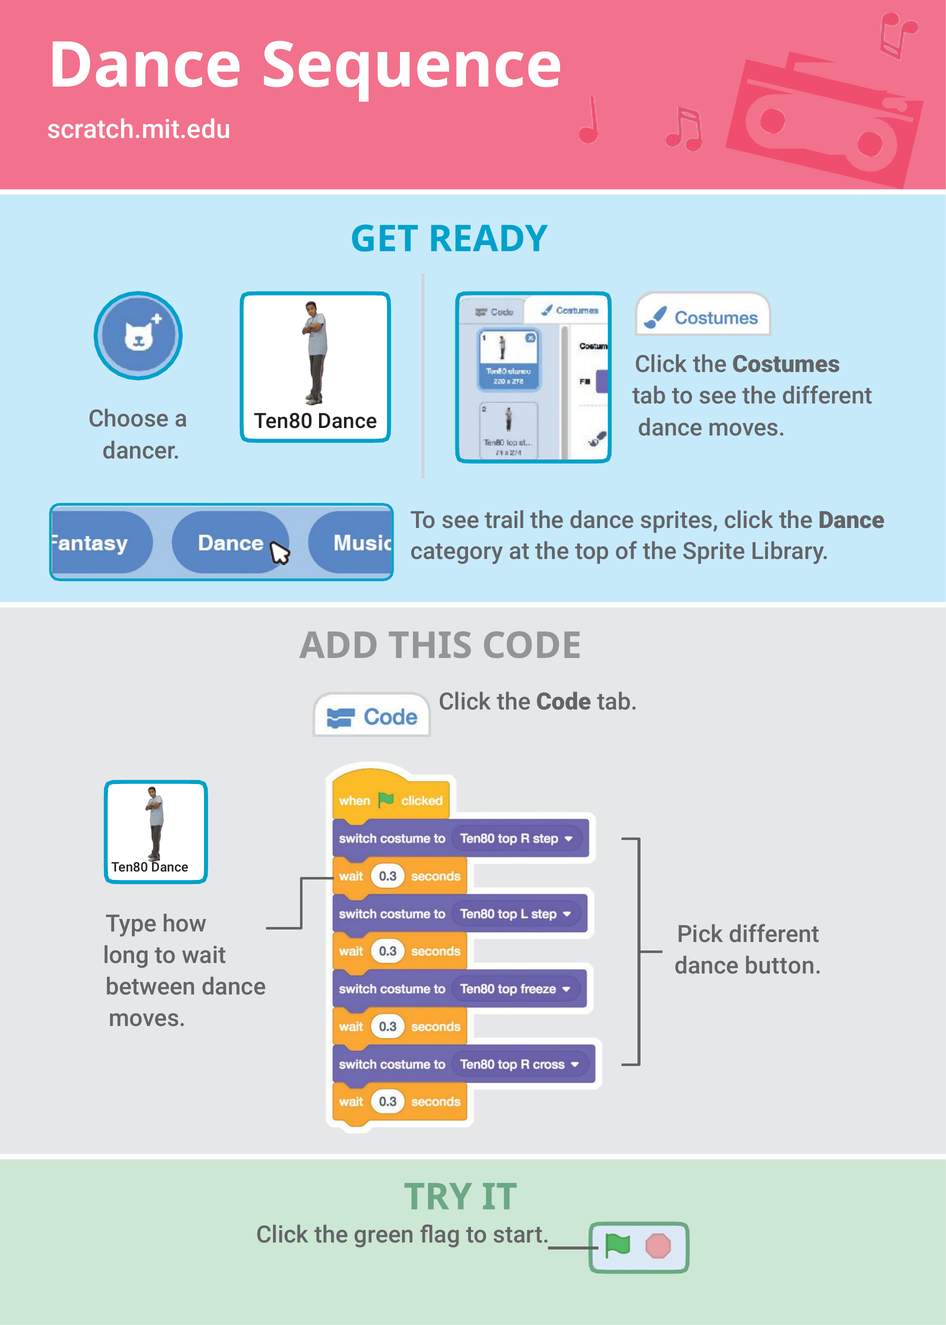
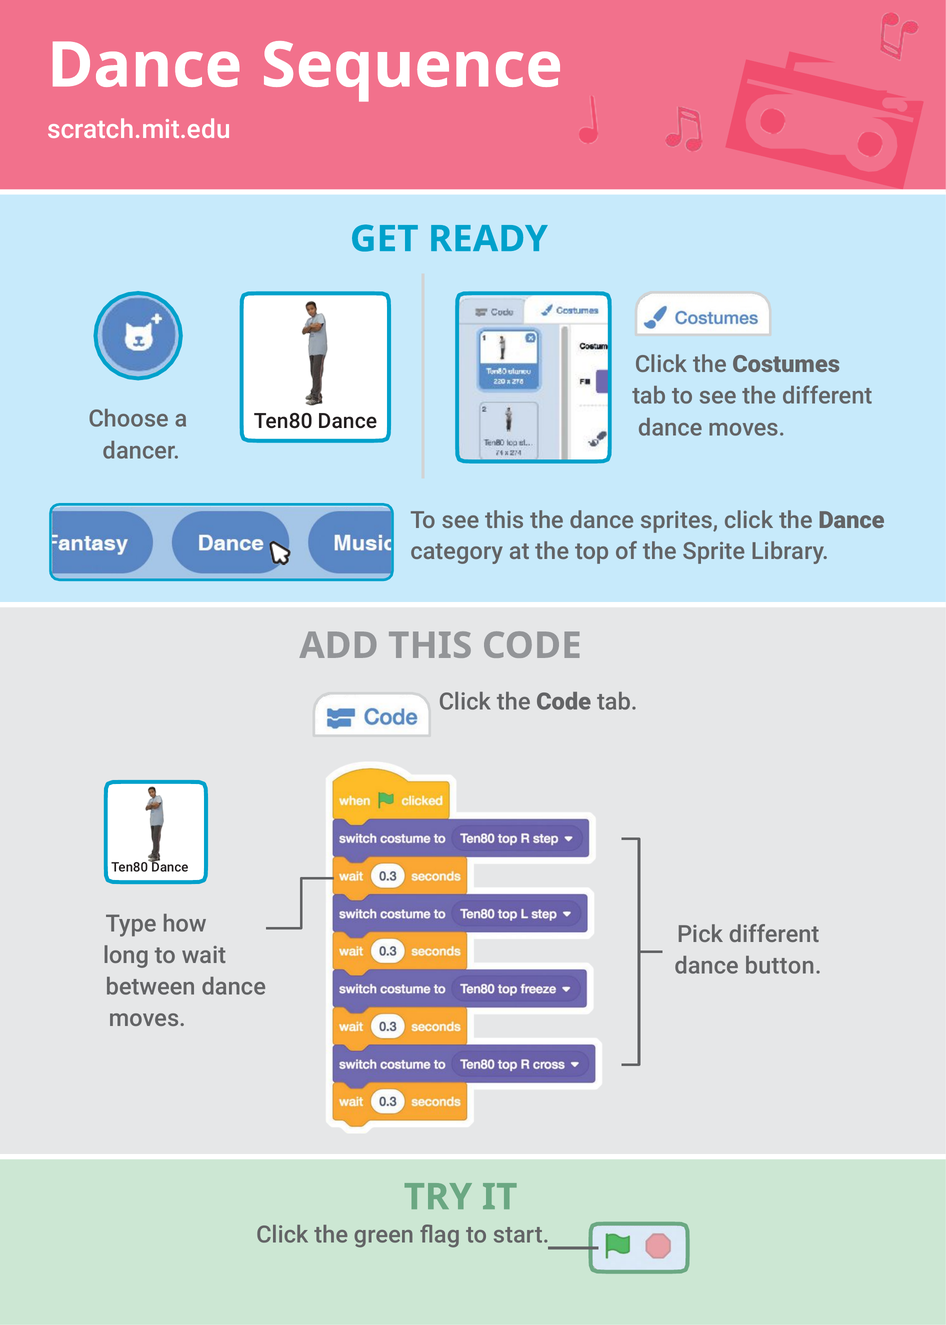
see trail: trail -> this
